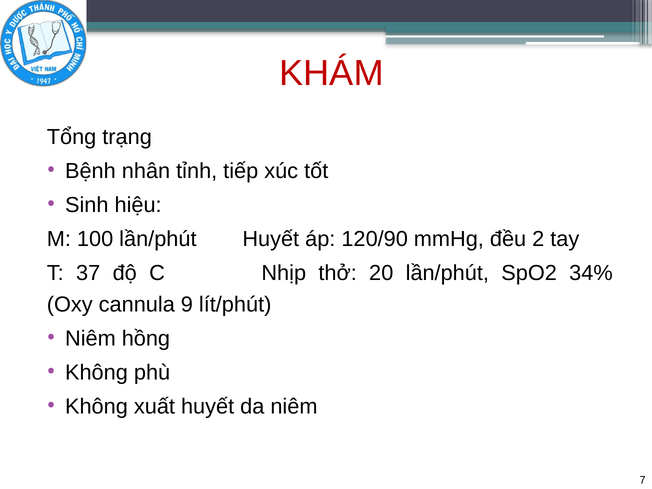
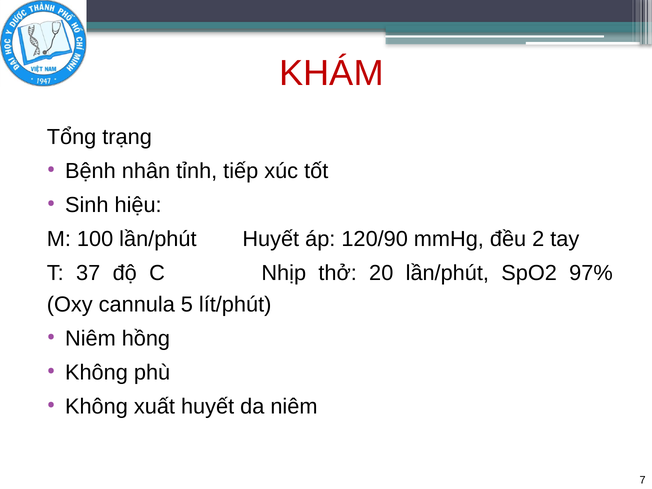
34%: 34% -> 97%
9: 9 -> 5
